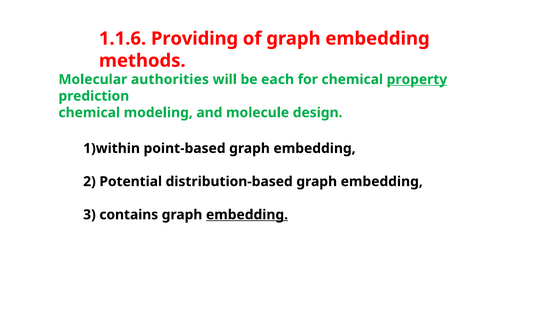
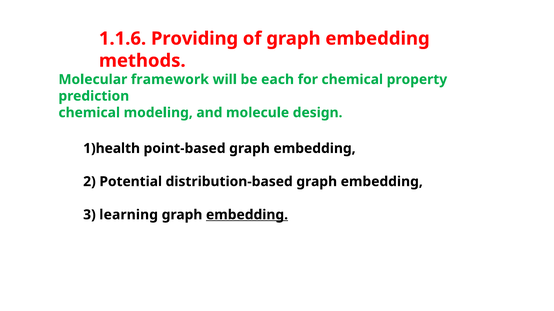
authorities: authorities -> framework
property underline: present -> none
1)within: 1)within -> 1)health
contains: contains -> learning
